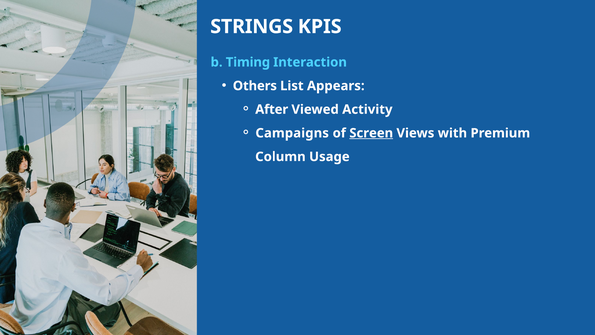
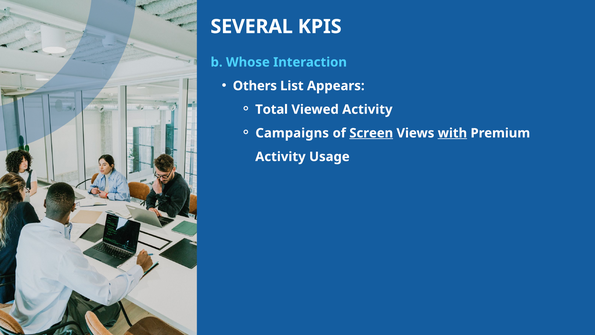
STRINGS: STRINGS -> SEVERAL
Timing: Timing -> Whose
After: After -> Total
with underline: none -> present
Column at (280, 157): Column -> Activity
